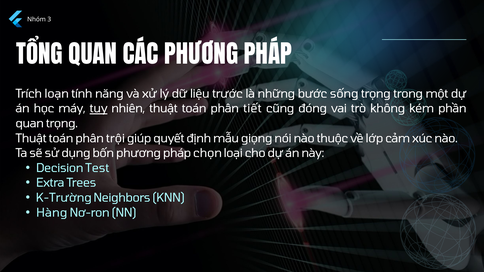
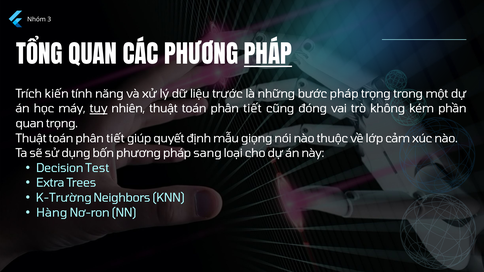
PHÁP at (268, 56) underline: none -> present
loạn: loạn -> kiến
bước sống: sống -> pháp
trội at (115, 138): trội -> tiết
chọn: chọn -> sang
